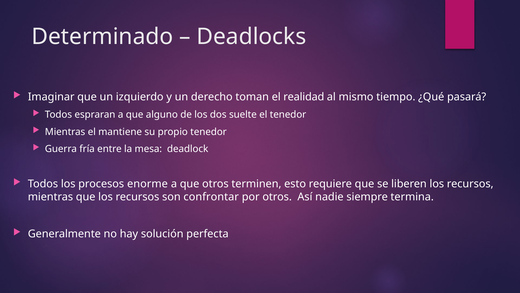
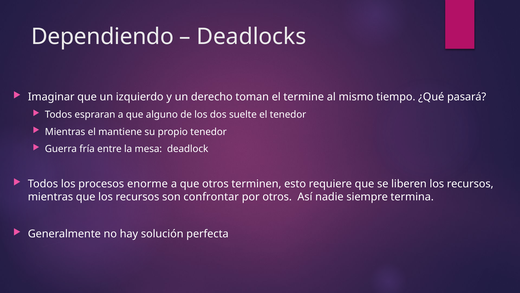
Determinado: Determinado -> Dependiendo
realidad: realidad -> termine
